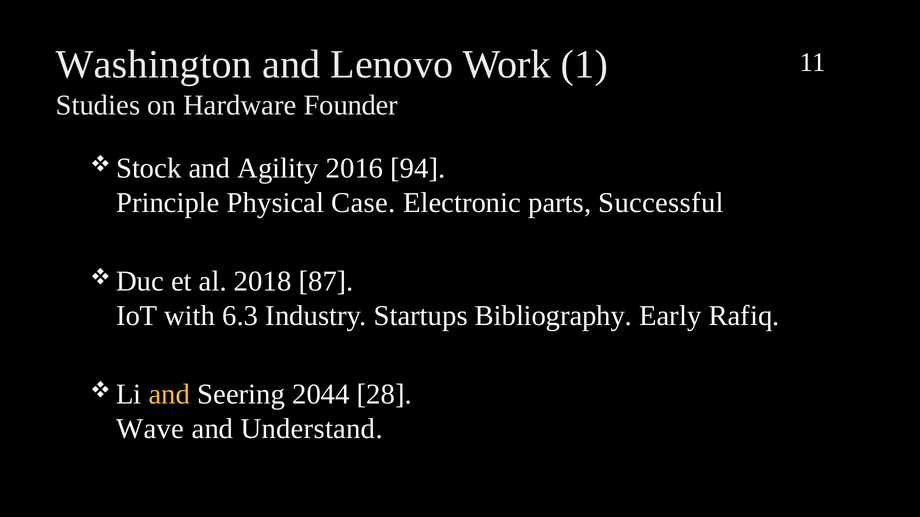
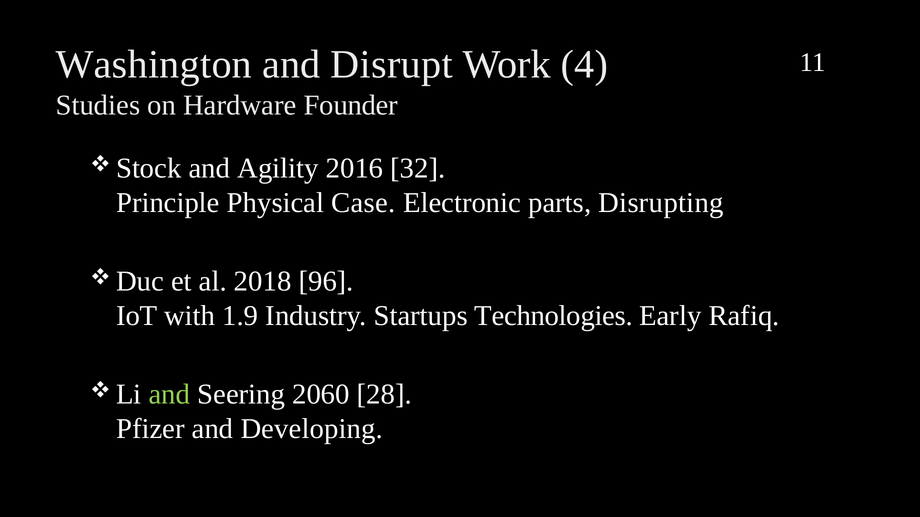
Lenovo: Lenovo -> Disrupt
1: 1 -> 4
94: 94 -> 32
Successful: Successful -> Disrupting
87: 87 -> 96
6.3: 6.3 -> 1.9
Bibliography: Bibliography -> Technologies
and at (169, 395) colour: yellow -> light green
2044: 2044 -> 2060
Wave: Wave -> Pfizer
Understand: Understand -> Developing
